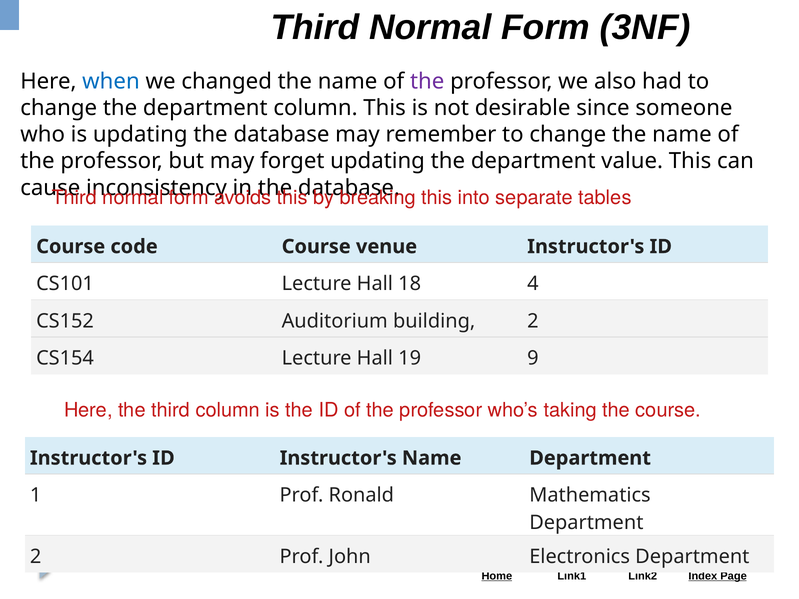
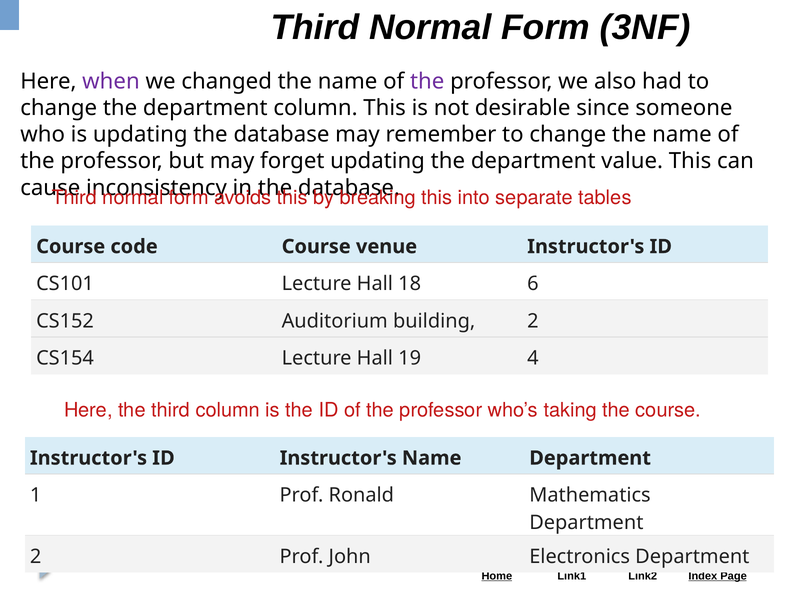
when colour: blue -> purple
4: 4 -> 6
9: 9 -> 4
